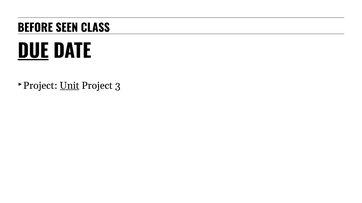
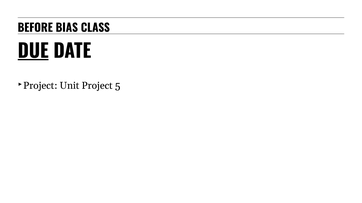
SEEN: SEEN -> BIAS
Unit underline: present -> none
3: 3 -> 5
